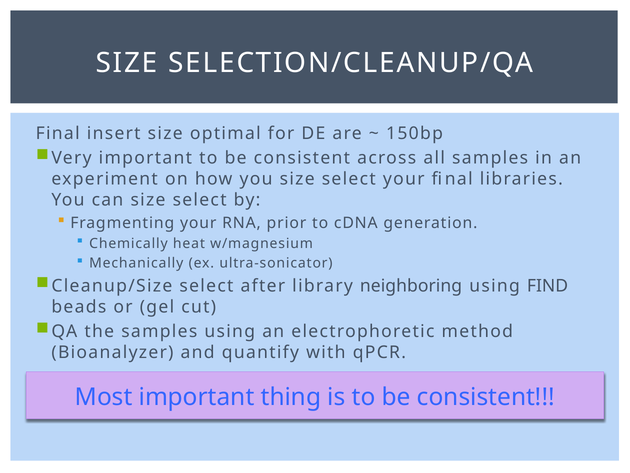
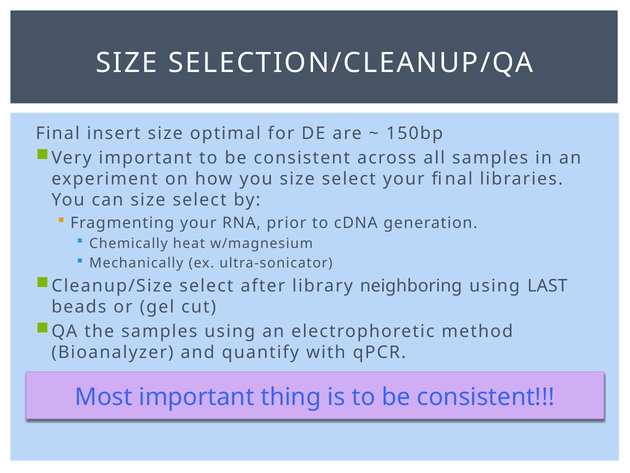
FIND: FIND -> LAST
